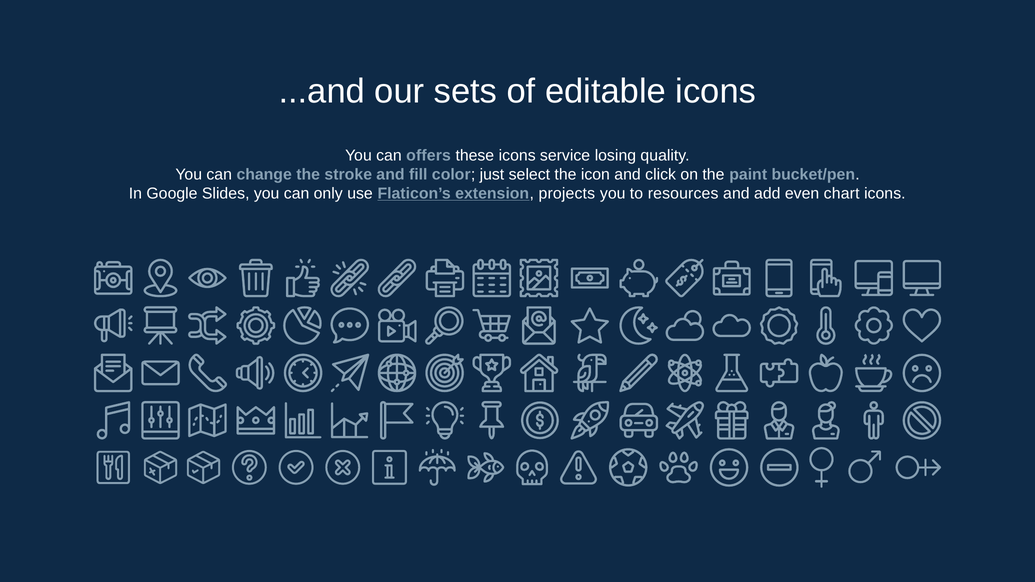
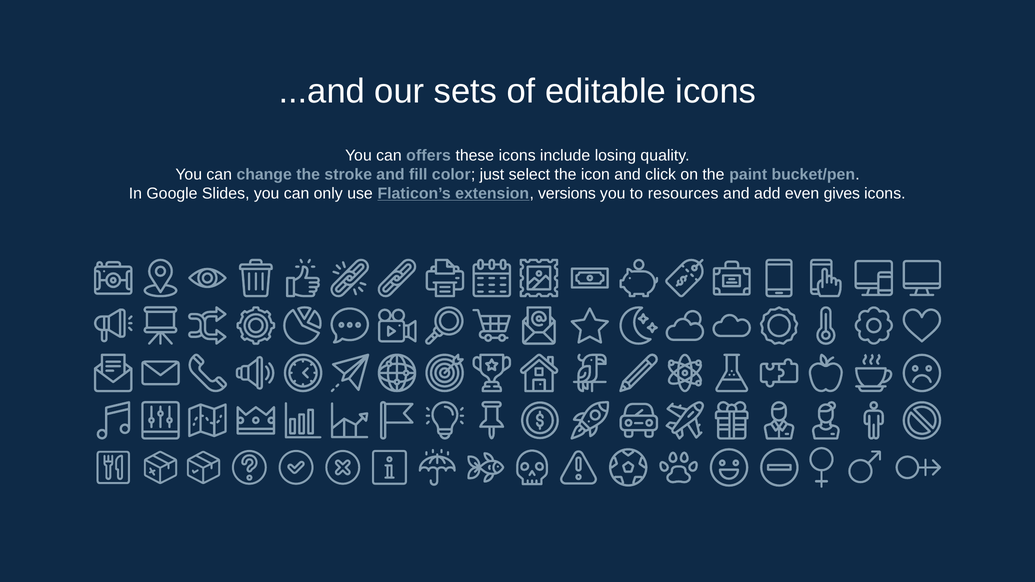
service: service -> include
projects: projects -> versions
chart: chart -> gives
